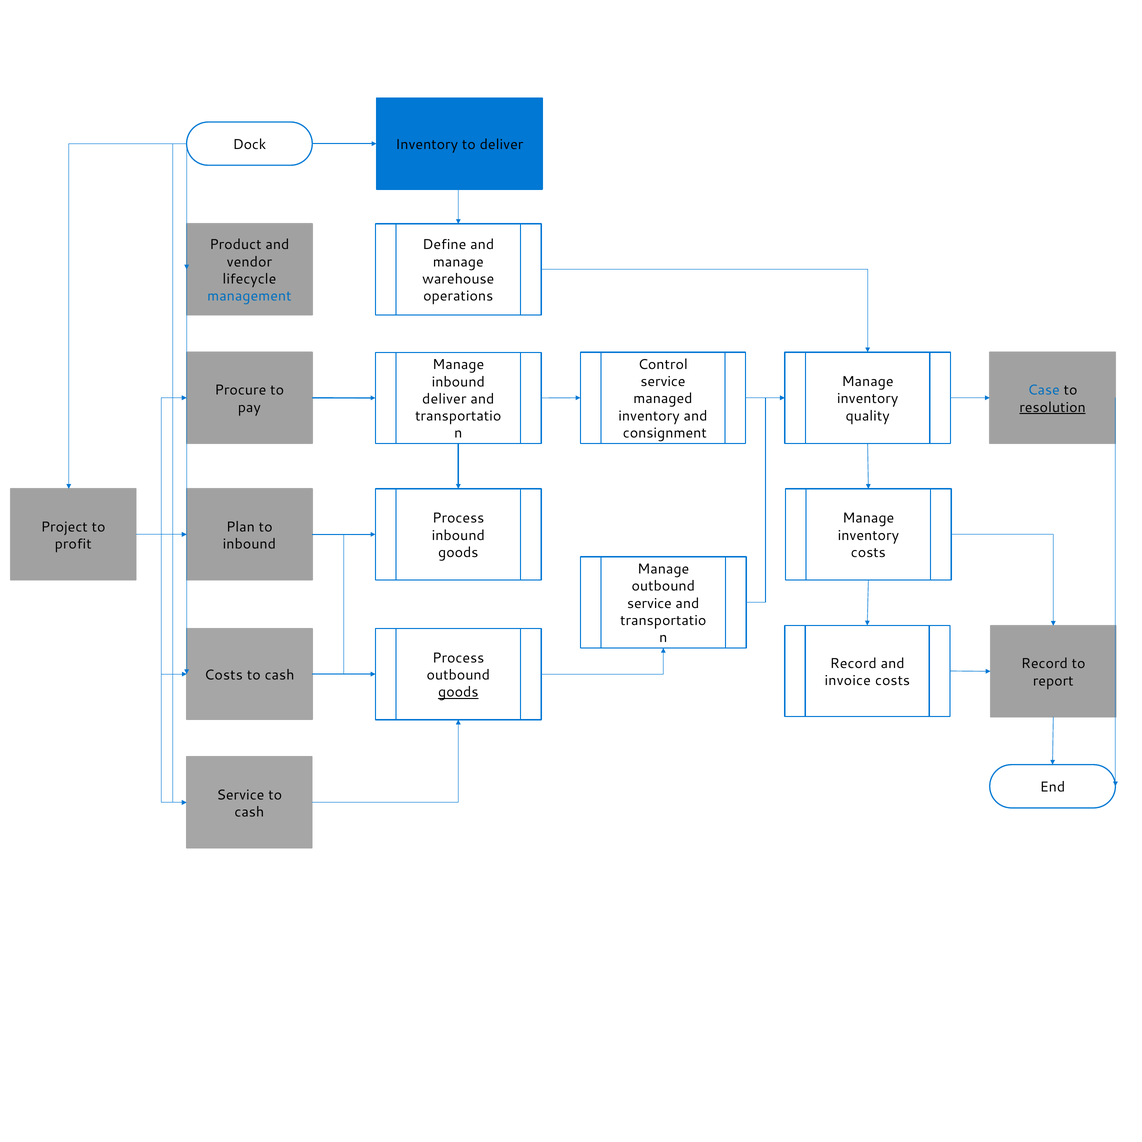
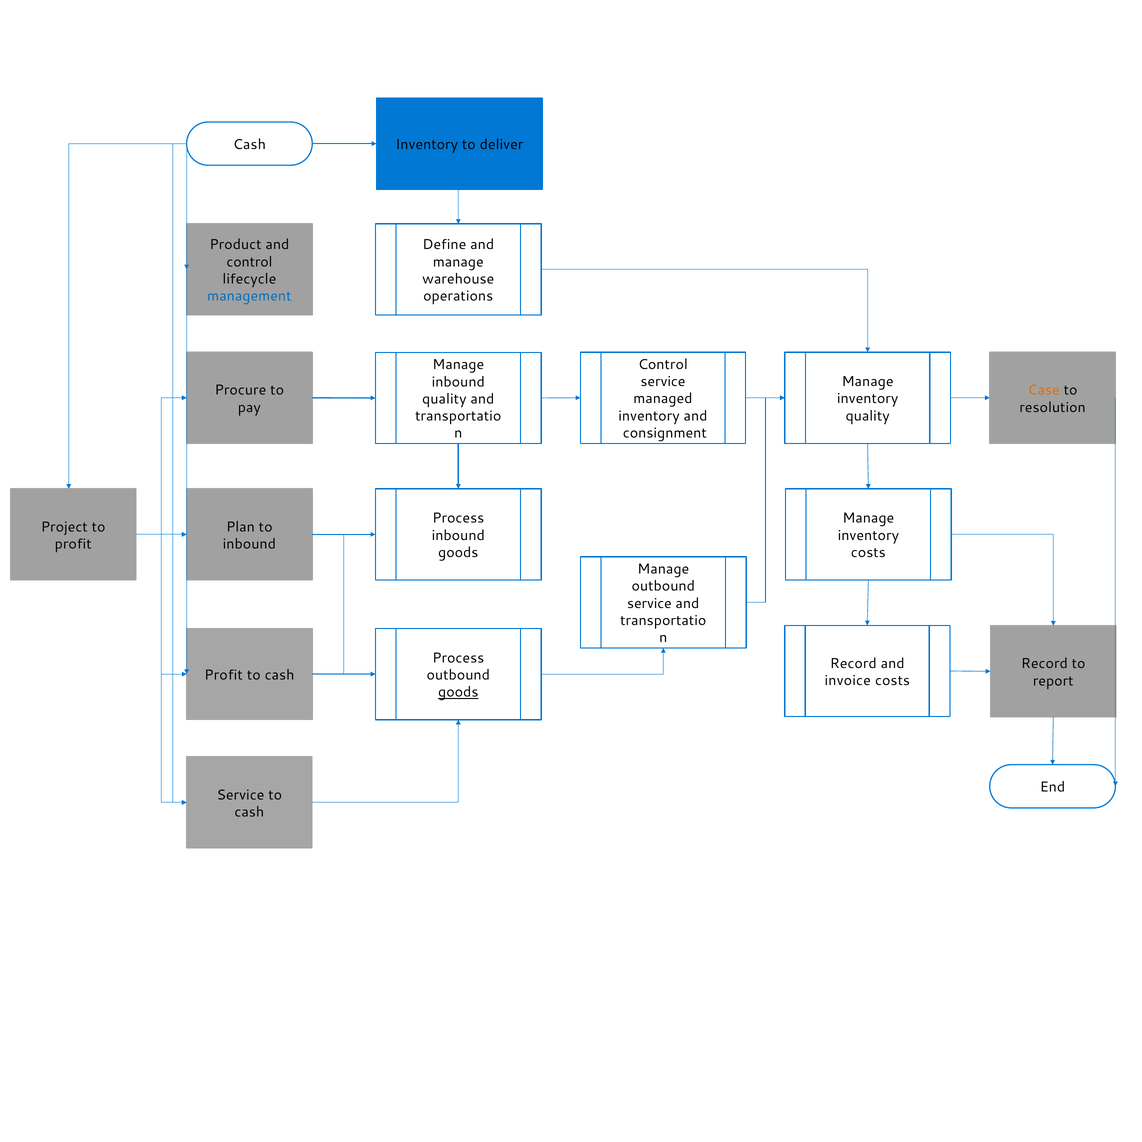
Dock at (249, 145): Dock -> Cash
vendor at (249, 262): vendor -> control
Case colour: blue -> orange
deliver at (444, 399): deliver -> quality
resolution underline: present -> none
Costs at (224, 675): Costs -> Profit
